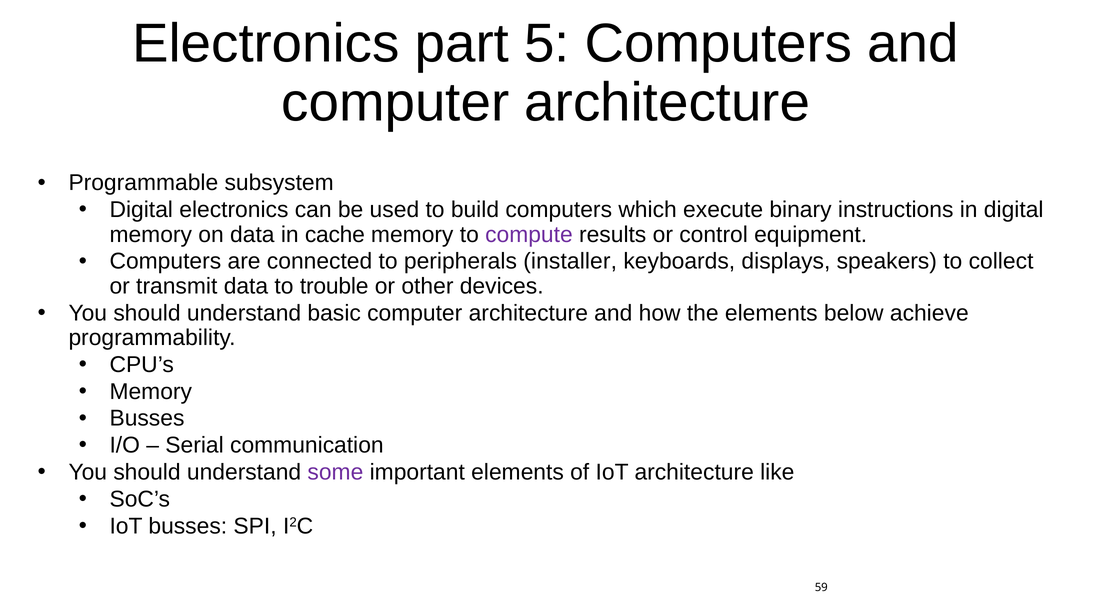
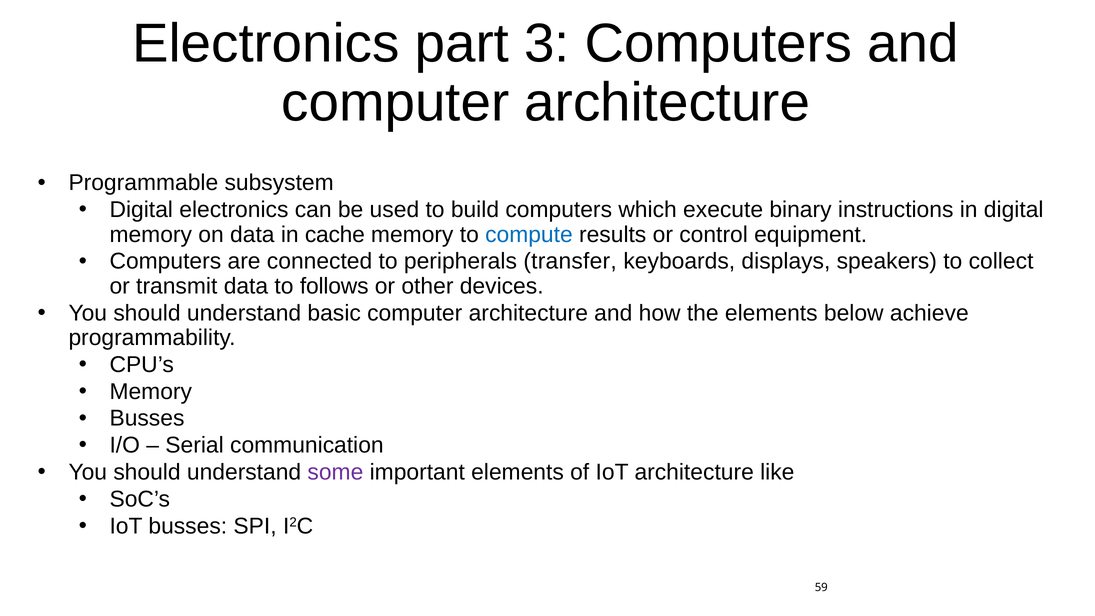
5: 5 -> 3
compute colour: purple -> blue
installer: installer -> transfer
trouble: trouble -> follows
